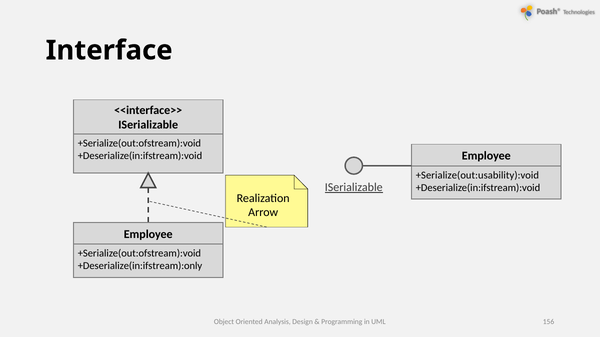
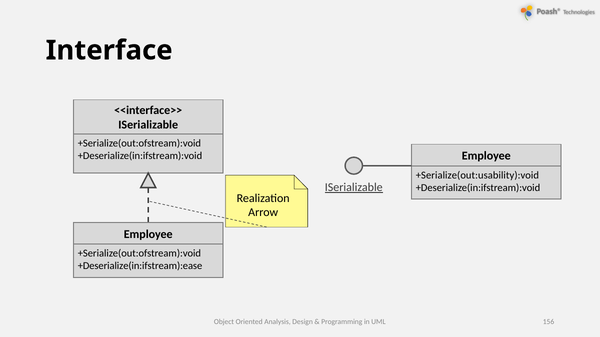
+Deserialize(in:ifstream):only: +Deserialize(in:ifstream):only -> +Deserialize(in:ifstream):ease
